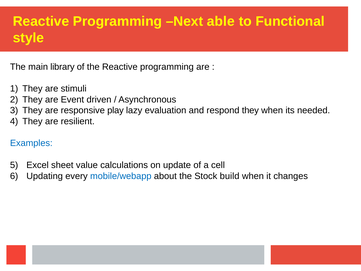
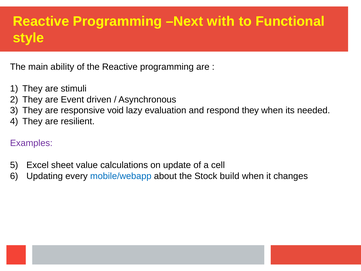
able: able -> with
library: library -> ability
play: play -> void
Examples colour: blue -> purple
